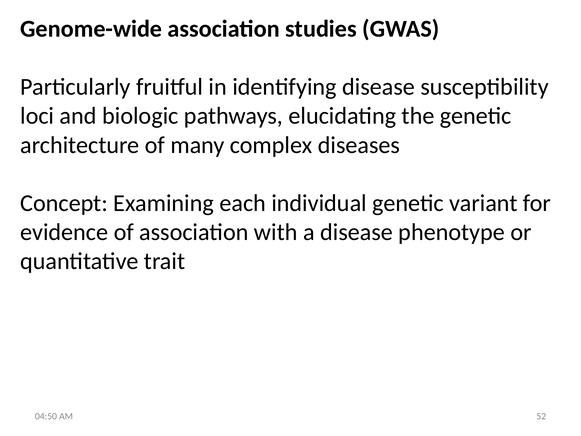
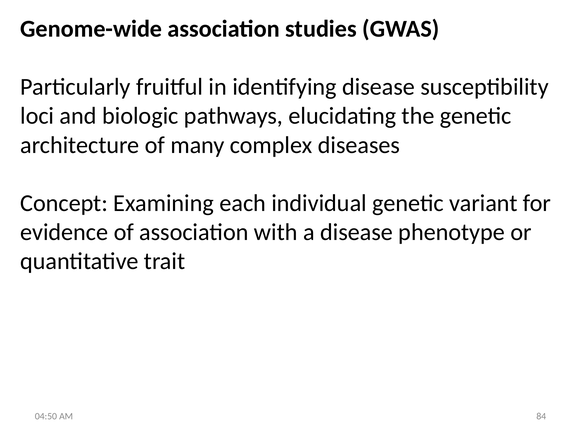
52: 52 -> 84
